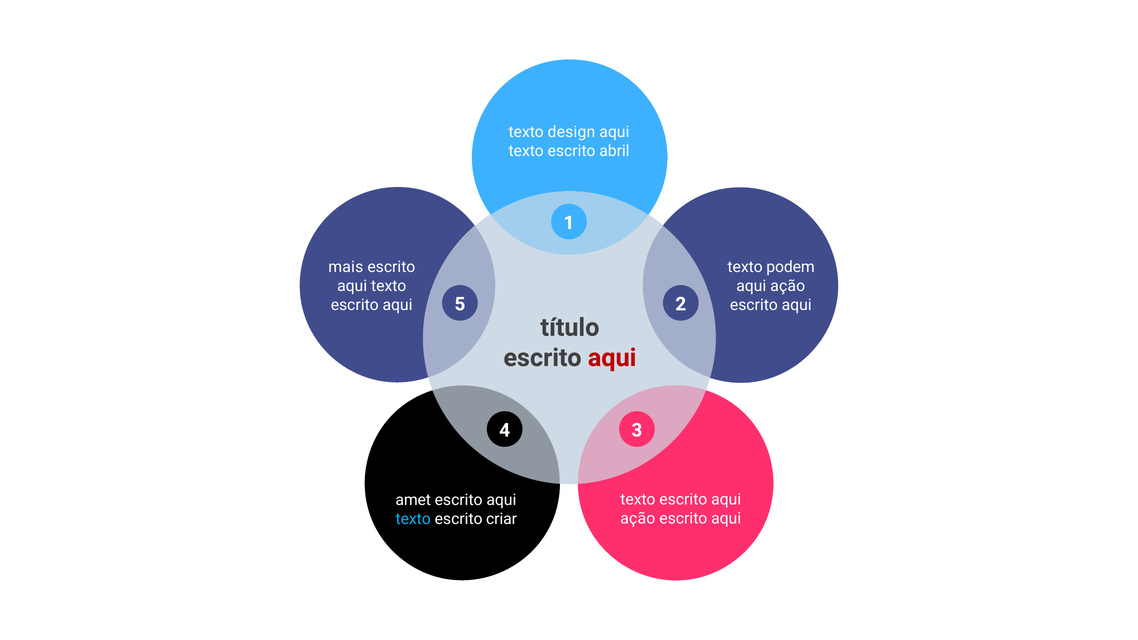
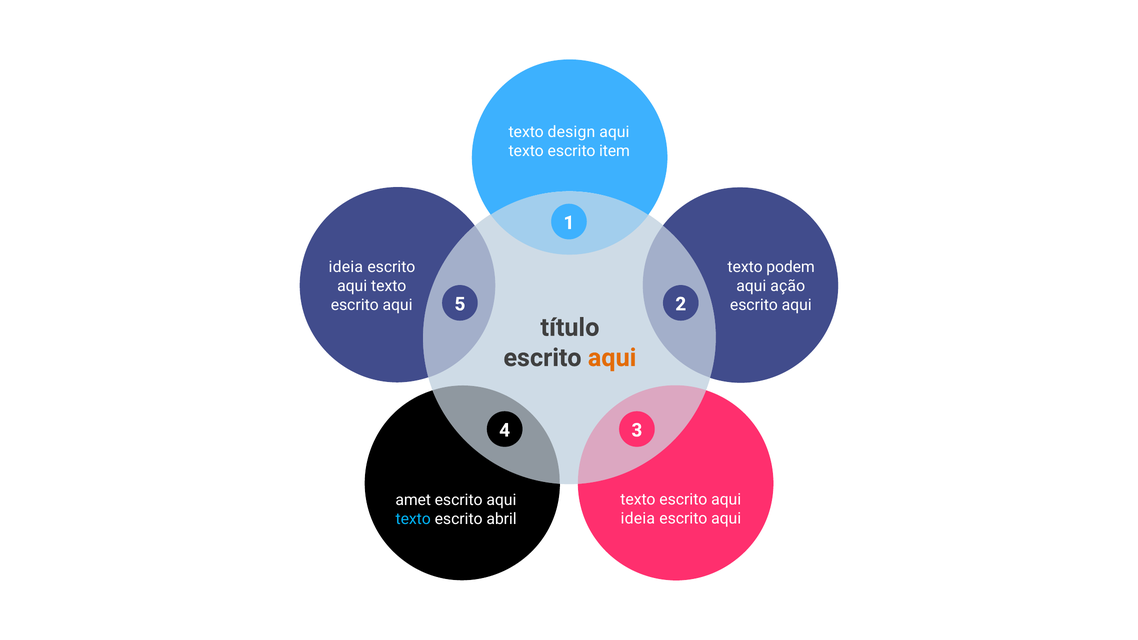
abril: abril -> item
mais at (346, 267): mais -> ideia
aqui at (612, 358) colour: red -> orange
ação at (638, 519): ação -> ideia
criar: criar -> abril
